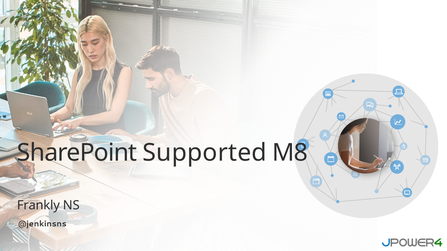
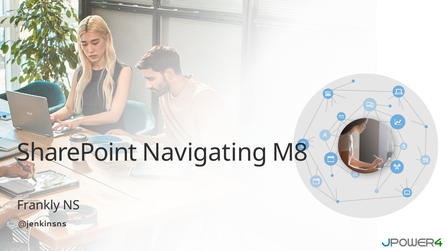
Supported: Supported -> Navigating
